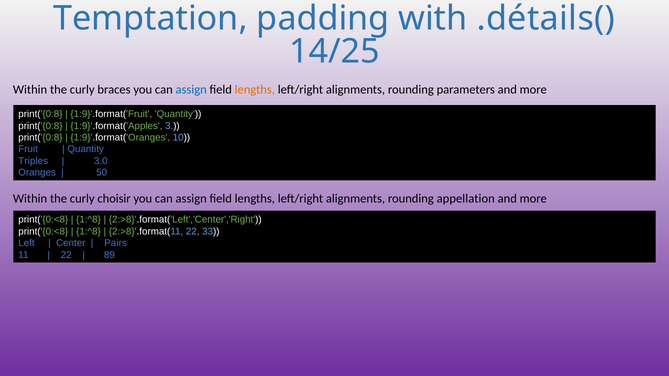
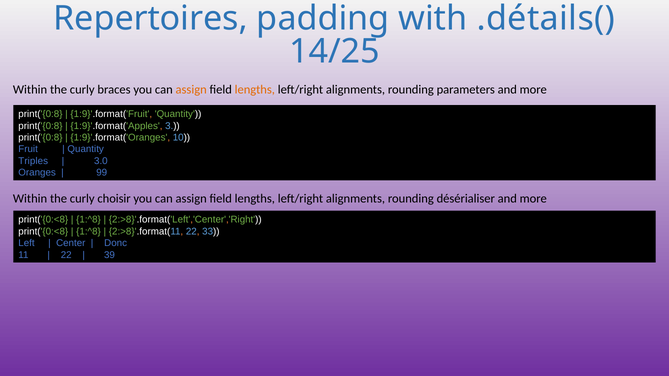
Temptation: Temptation -> Repertoires
assign at (191, 90) colour: blue -> orange
50: 50 -> 99
appellation: appellation -> désérialiser
Pairs: Pairs -> Donc
89: 89 -> 39
